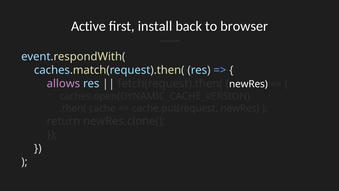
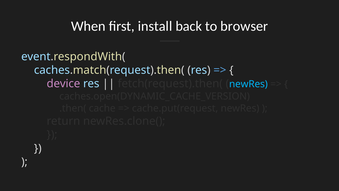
Active: Active -> When
allows: allows -> device
newRes at (248, 84) colour: white -> light blue
